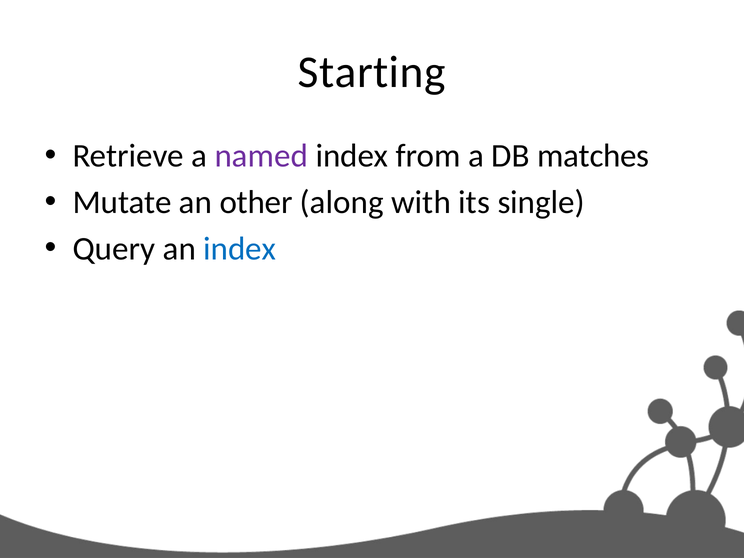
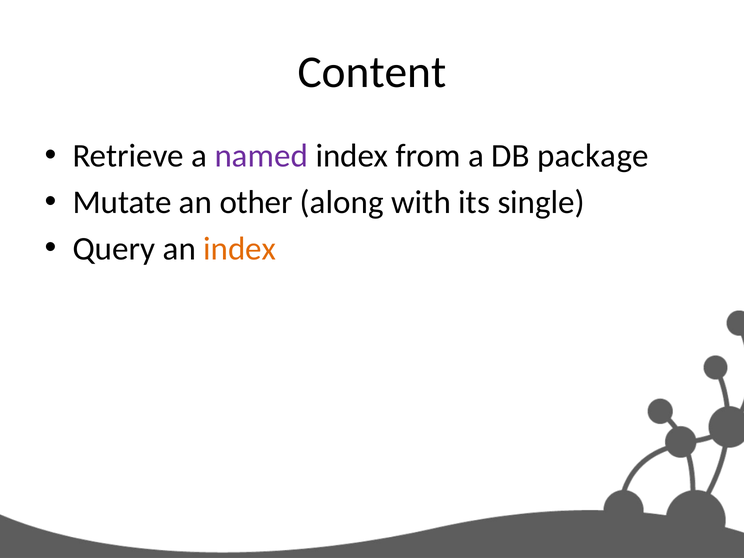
Starting: Starting -> Content
matches: matches -> package
index at (240, 249) colour: blue -> orange
